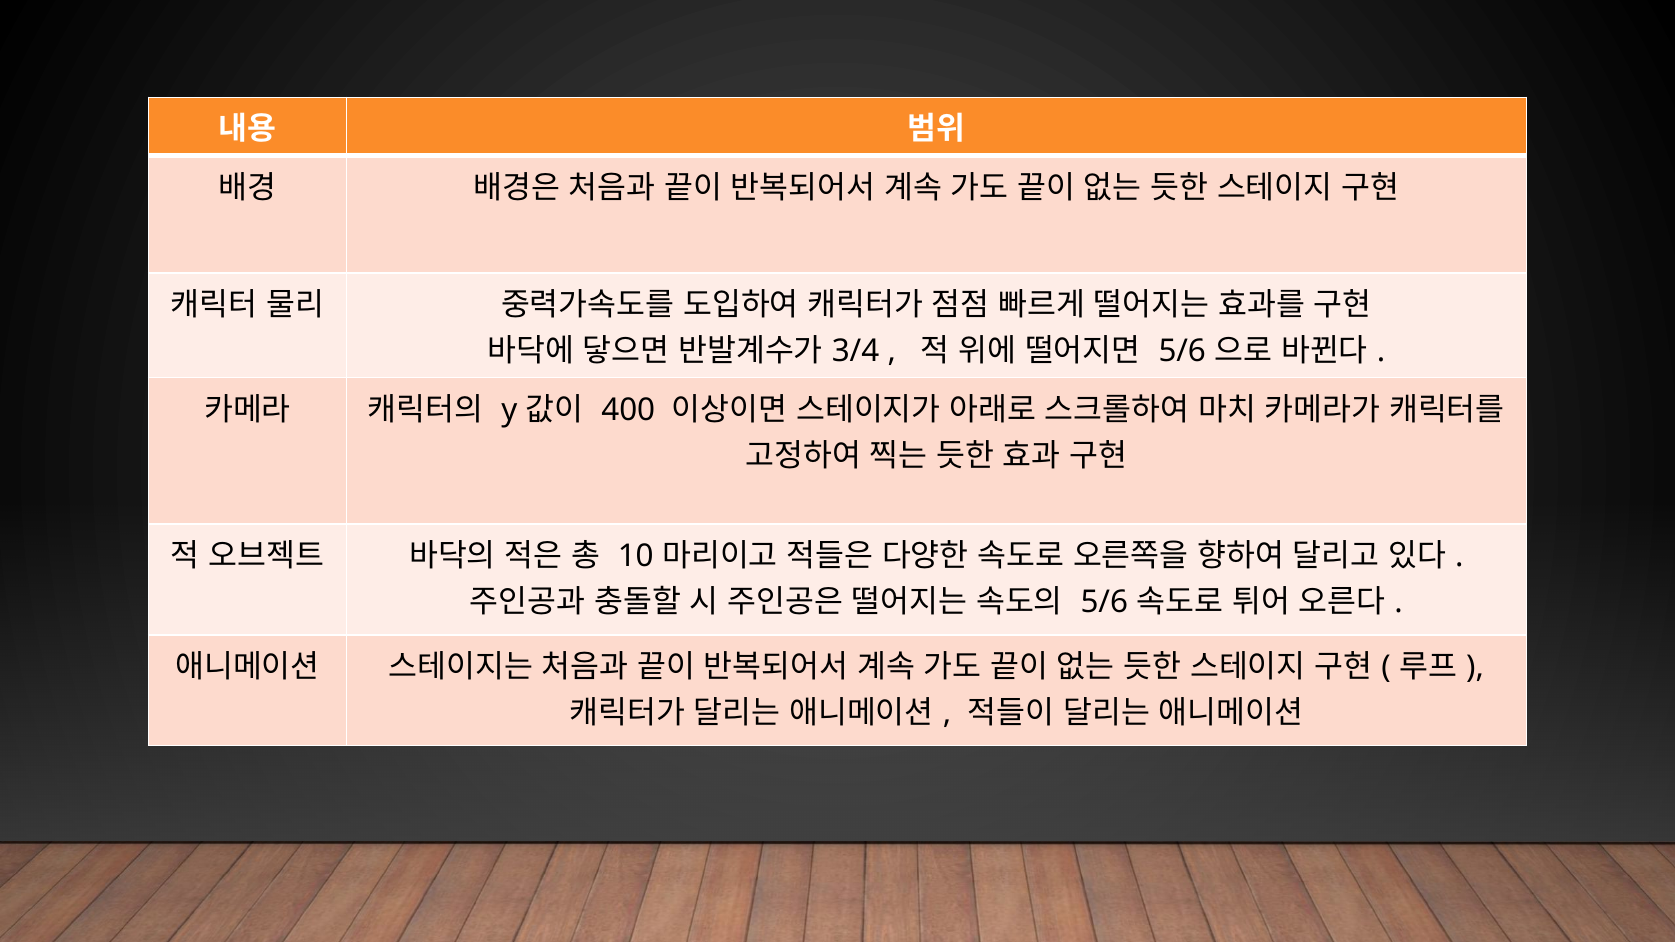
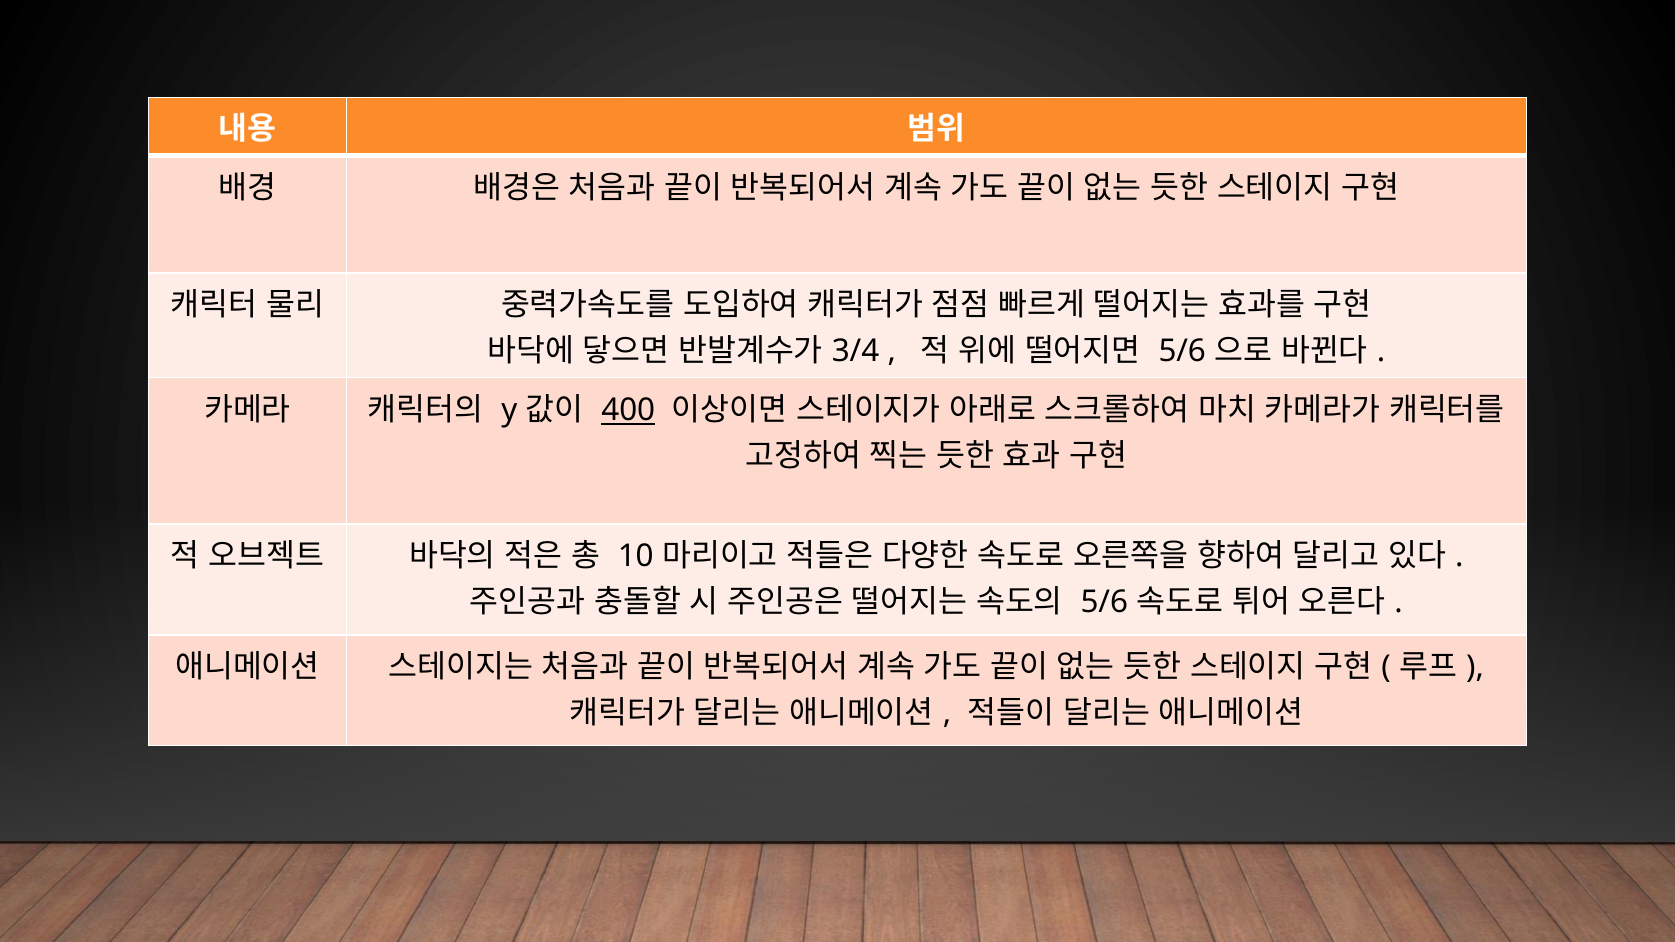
400 underline: none -> present
